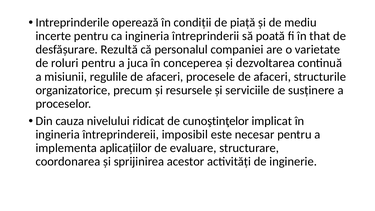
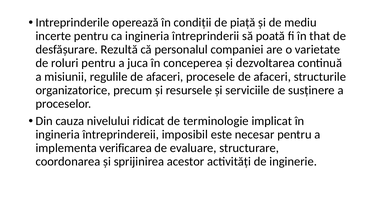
cunoştinţelor: cunoştinţelor -> terminologie
aplicațiilor: aplicațiilor -> verificarea
